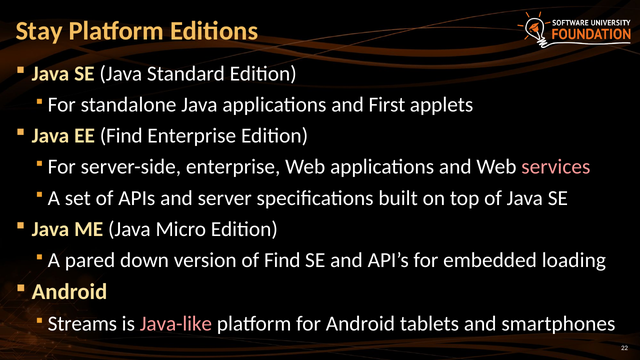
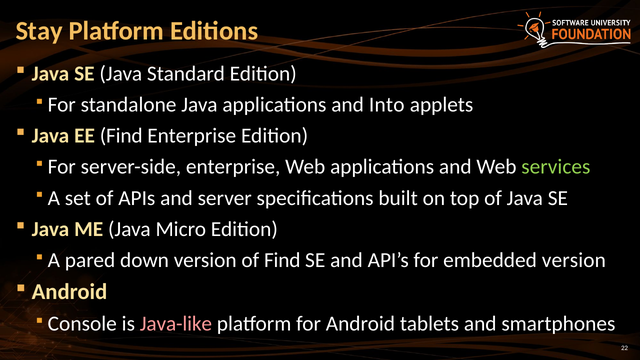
First: First -> Into
services colour: pink -> light green
embedded loading: loading -> version
Streams: Streams -> Console
